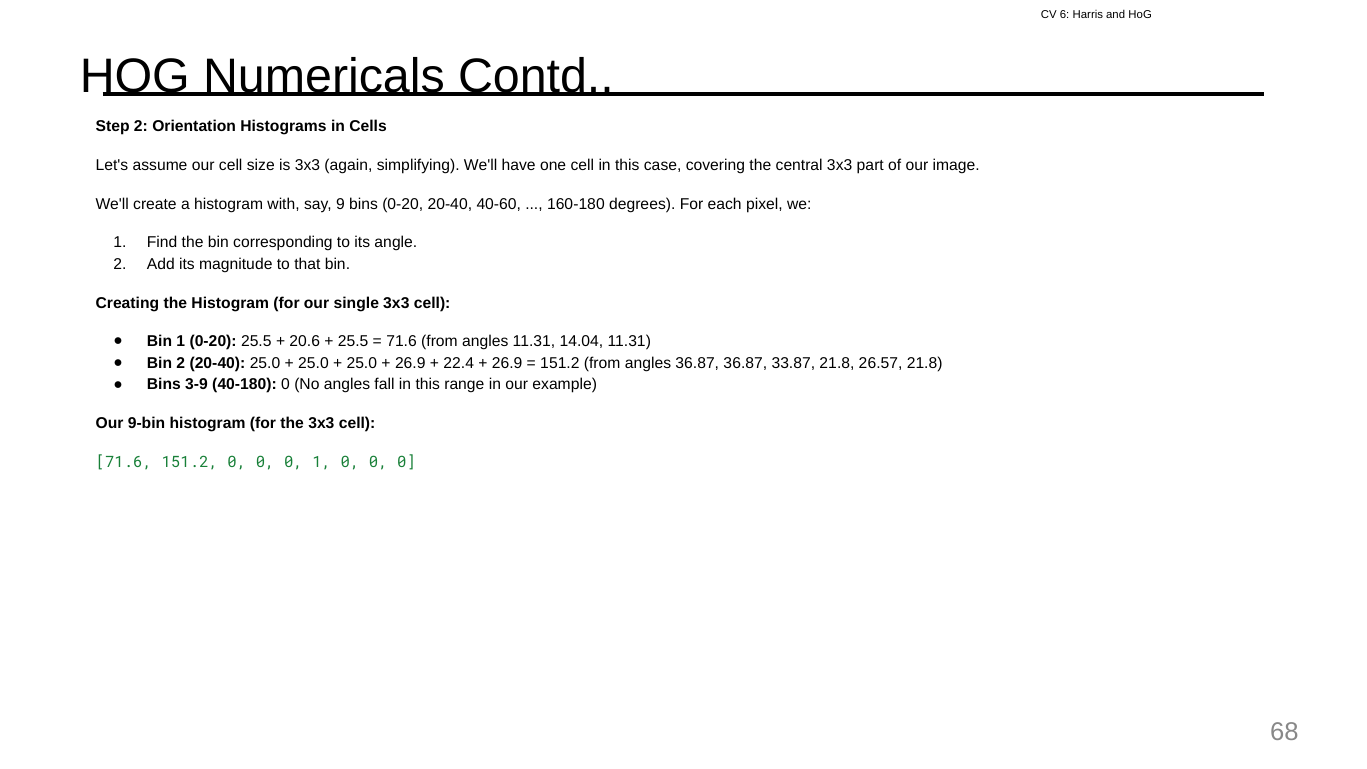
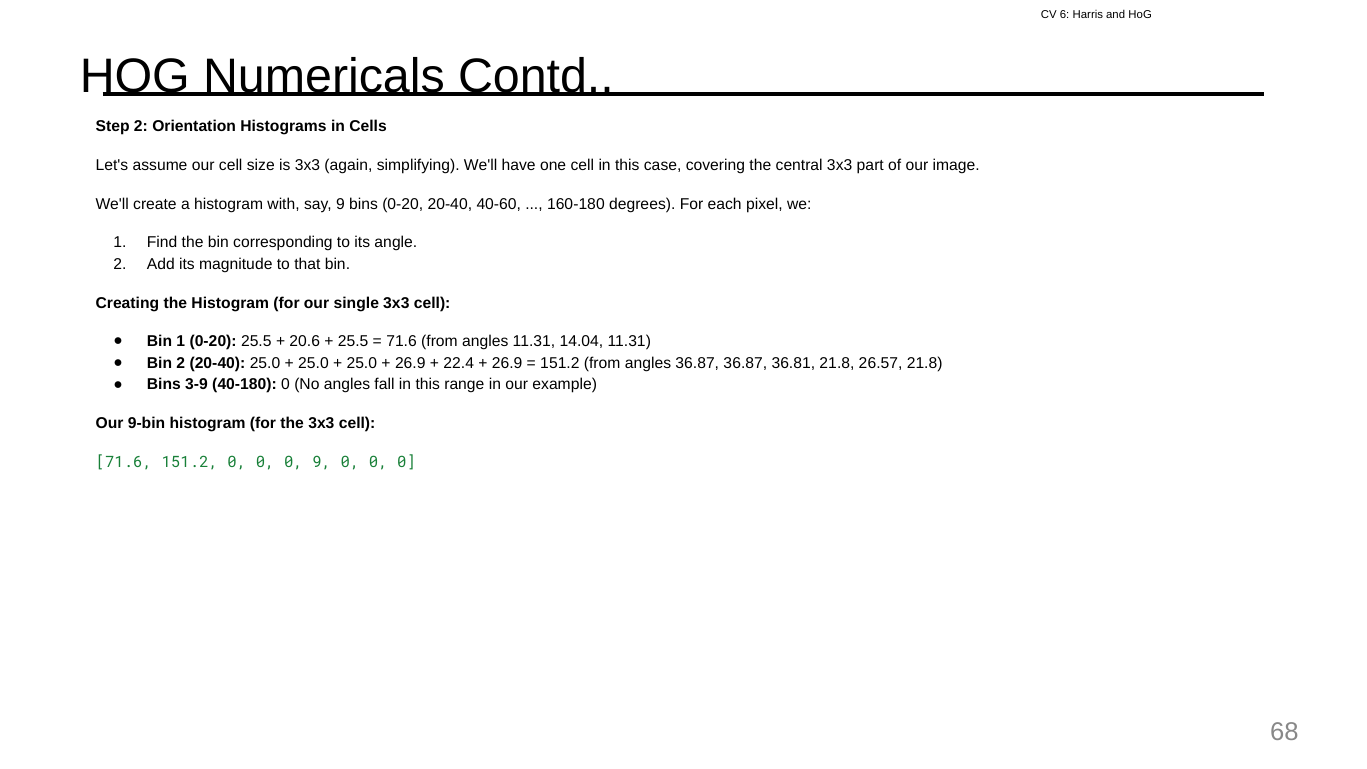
33.87: 33.87 -> 36.81
0 1: 1 -> 9
